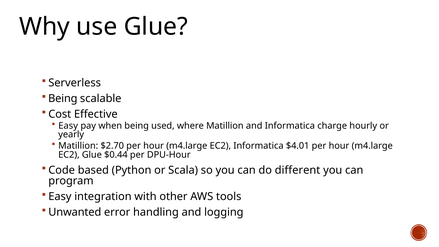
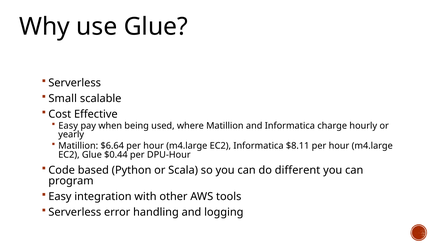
Being at (63, 99): Being -> Small
$2.70: $2.70 -> $6.64
$4.01: $4.01 -> $8.11
Unwanted at (75, 212): Unwanted -> Serverless
